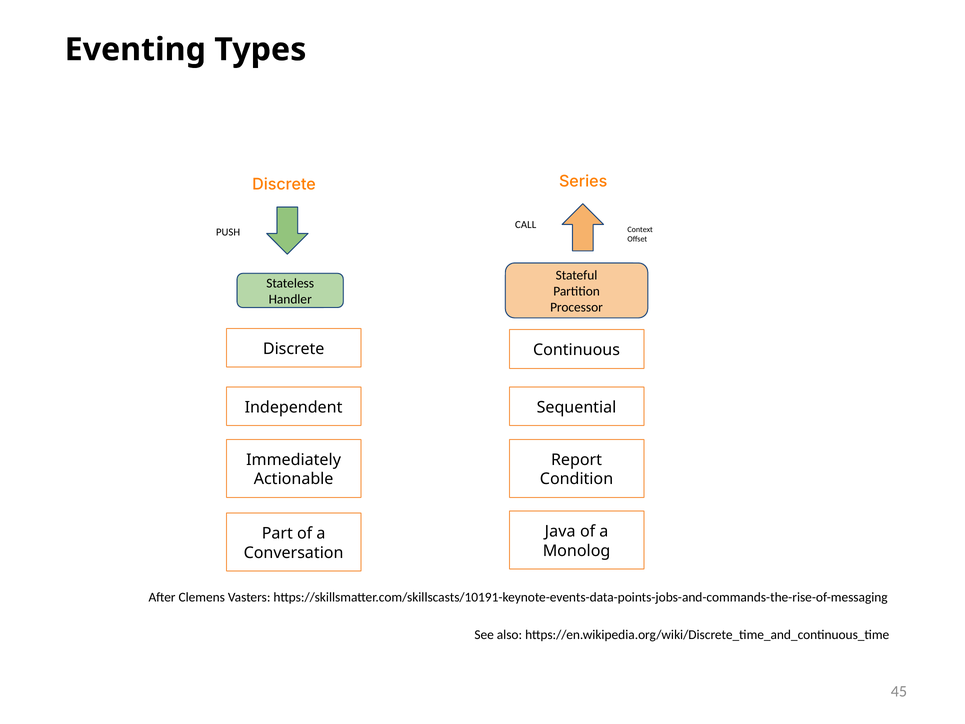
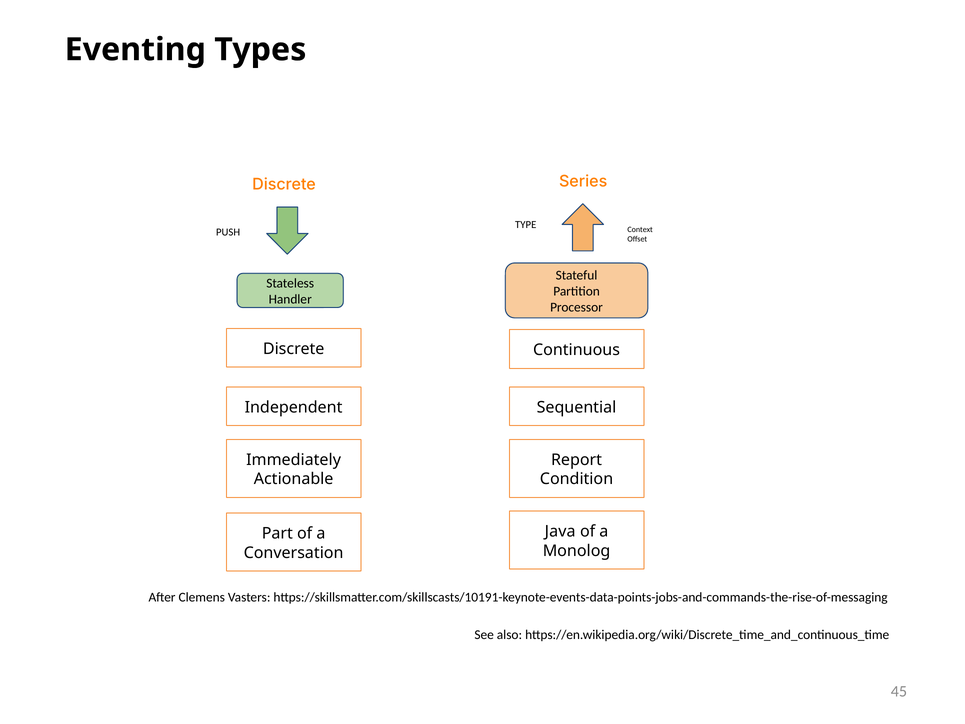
CALL: CALL -> TYPE
